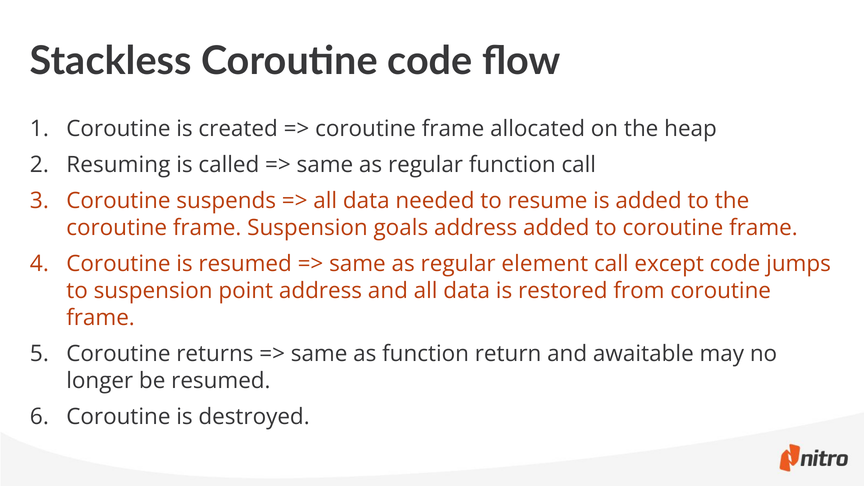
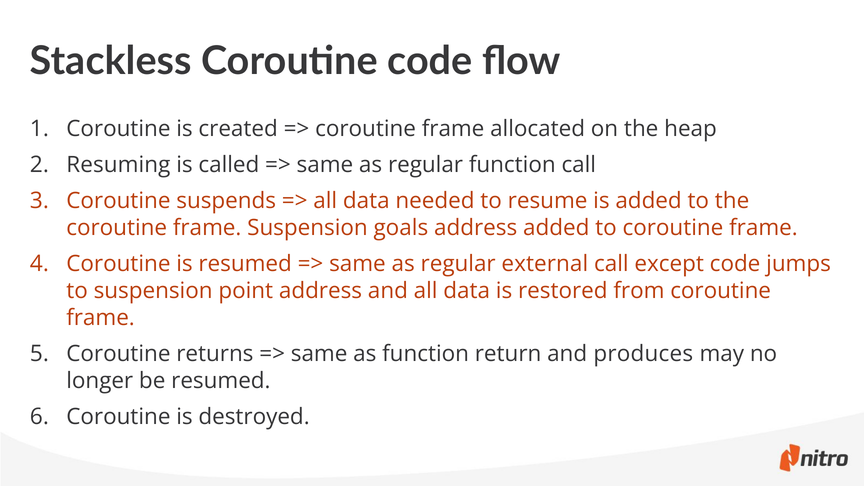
element: element -> external
awaitable: awaitable -> produces
